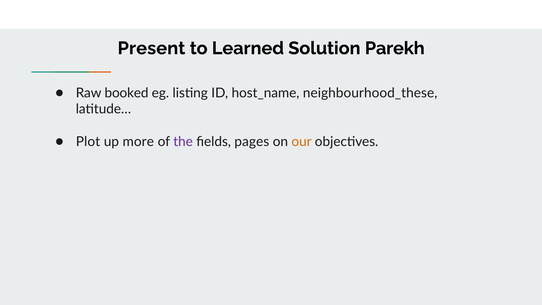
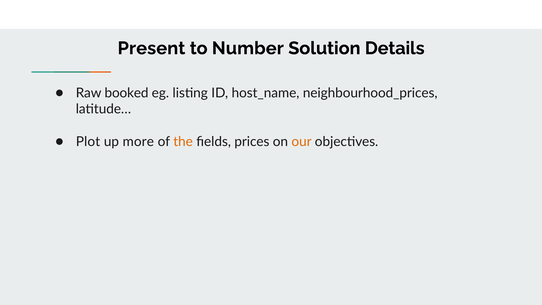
Learned: Learned -> Number
Parekh: Parekh -> Details
neighbourhood_these: neighbourhood_these -> neighbourhood_prices
the colour: purple -> orange
pages: pages -> prices
